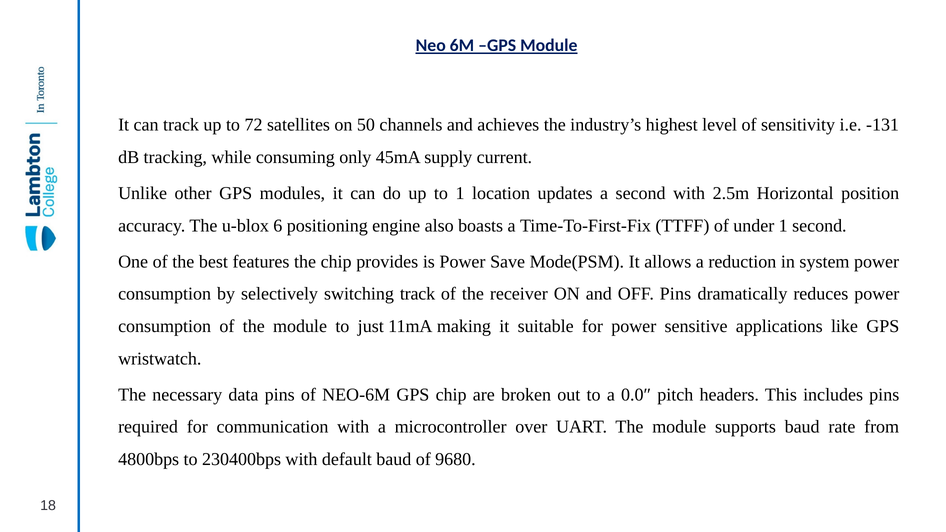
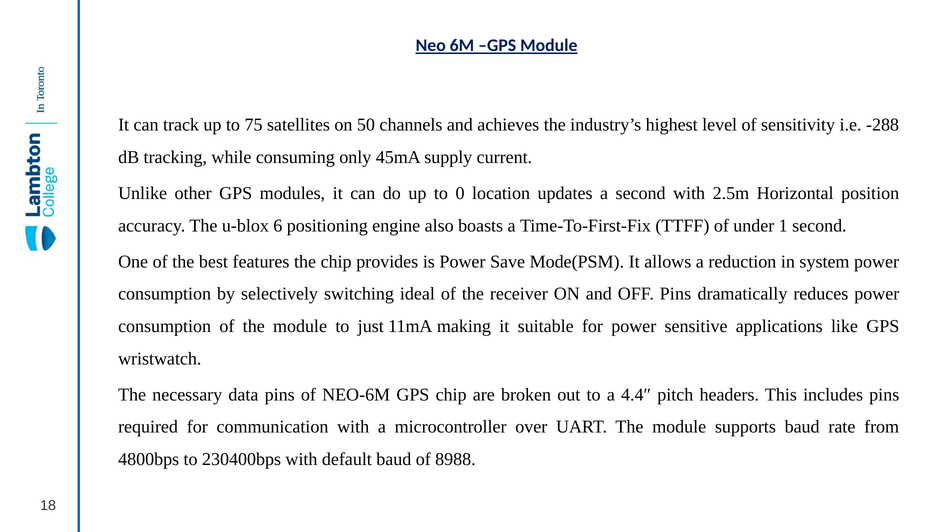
72: 72 -> 75
-131: -131 -> -288
to 1: 1 -> 0
switching track: track -> ideal
0.0″: 0.0″ -> 4.4″
9680: 9680 -> 8988
